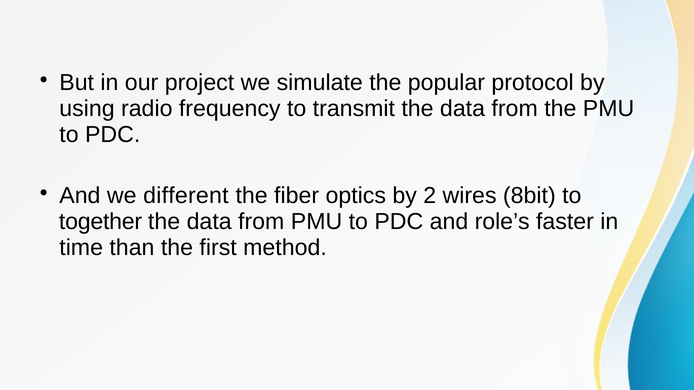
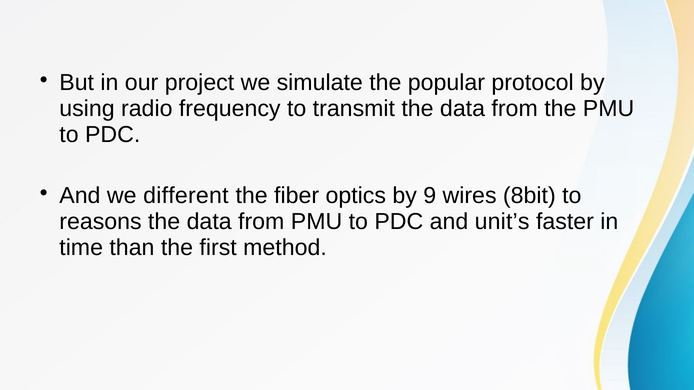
2: 2 -> 9
together: together -> reasons
role’s: role’s -> unit’s
